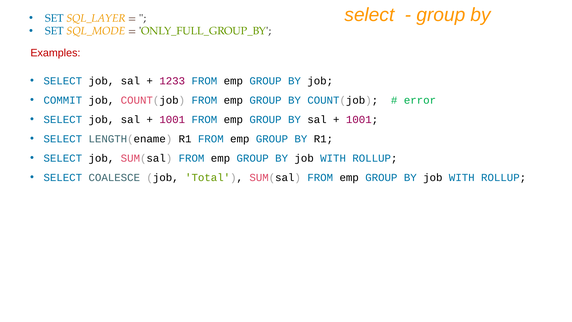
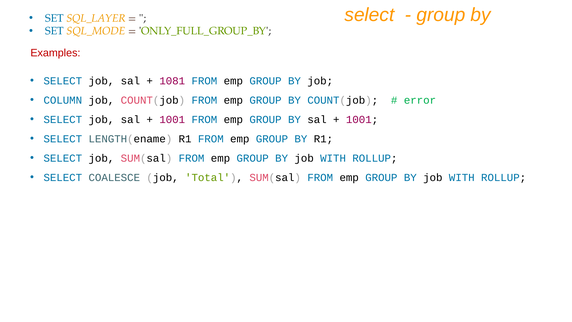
1233: 1233 -> 1081
COMMIT: COMMIT -> COLUMN
